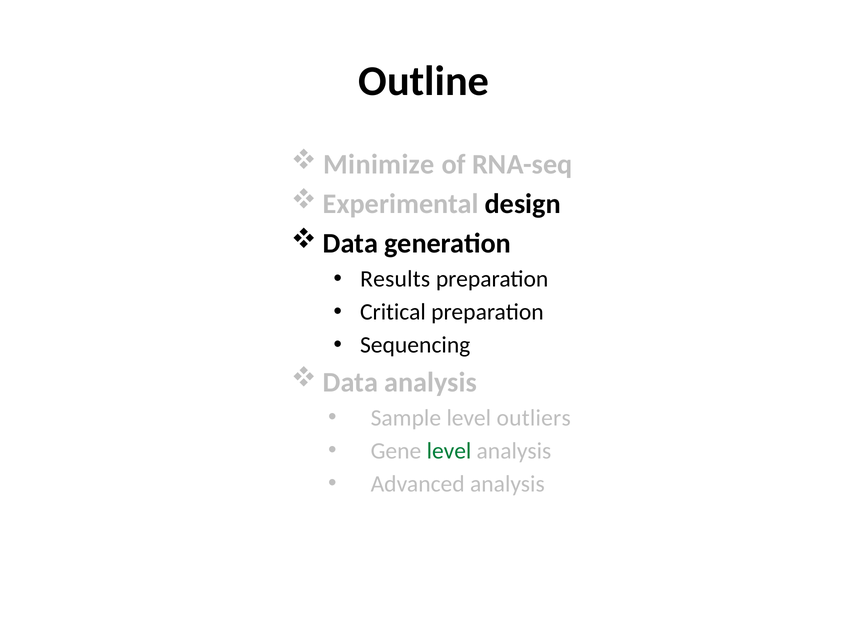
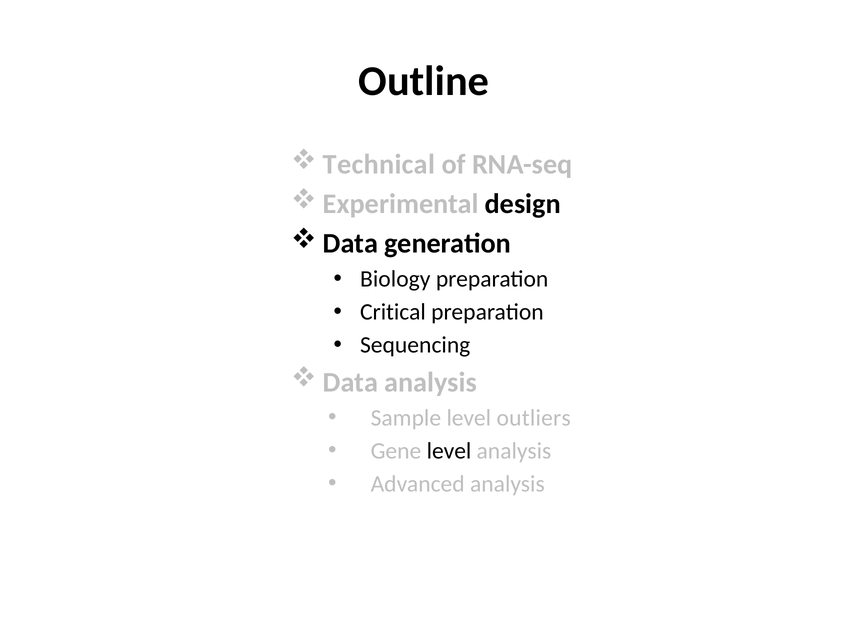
Minimize: Minimize -> Technical
Results: Results -> Biology
level at (449, 451) colour: green -> black
